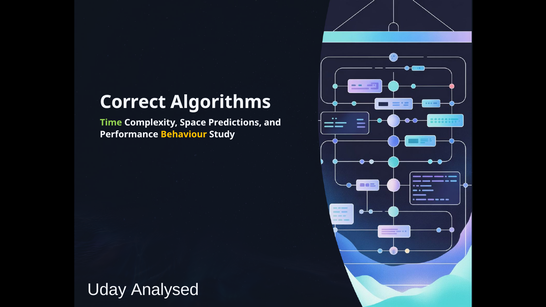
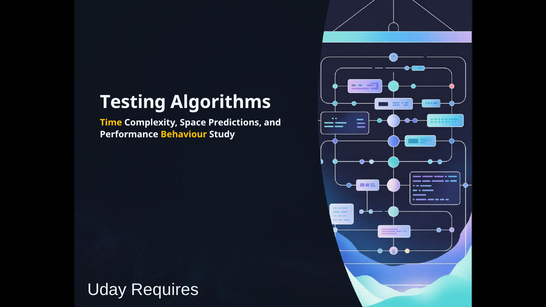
Correct: Correct -> Testing
Time colour: light green -> yellow
Analysed: Analysed -> Requires
